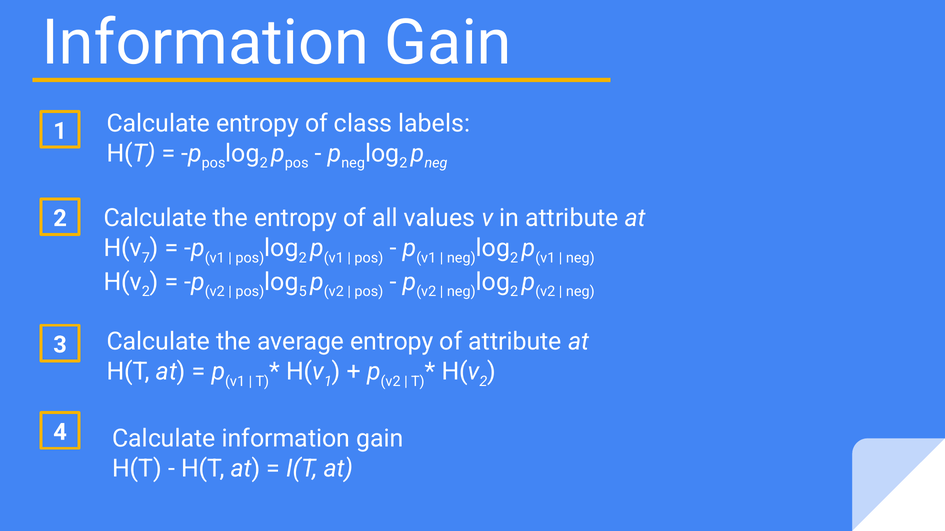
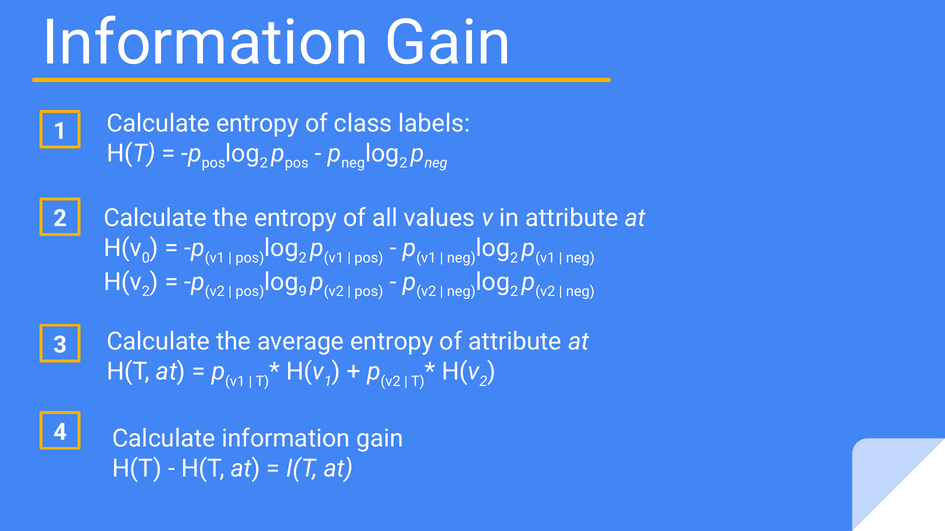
7: 7 -> 0
5: 5 -> 9
